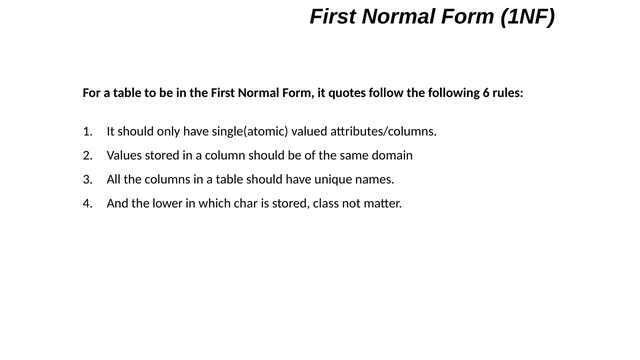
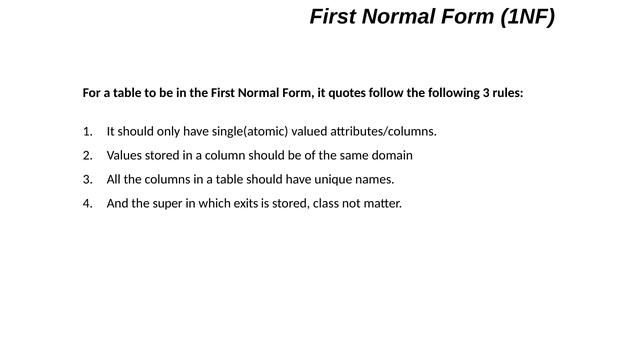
following 6: 6 -> 3
lower: lower -> super
char: char -> exits
